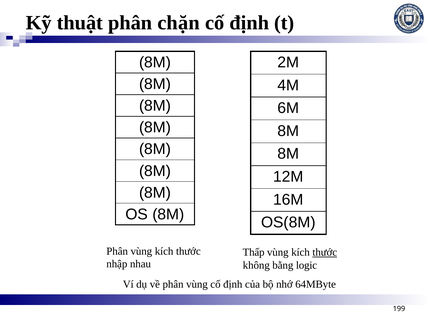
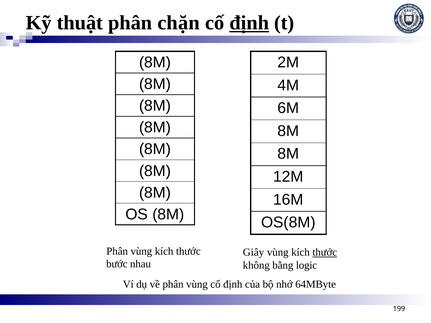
định at (249, 23) underline: none -> present
Thấp: Thấp -> Giây
nhập: nhập -> bước
